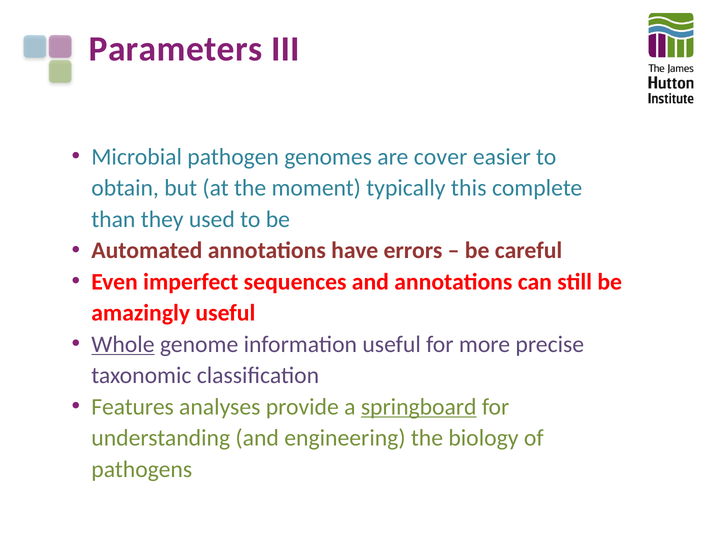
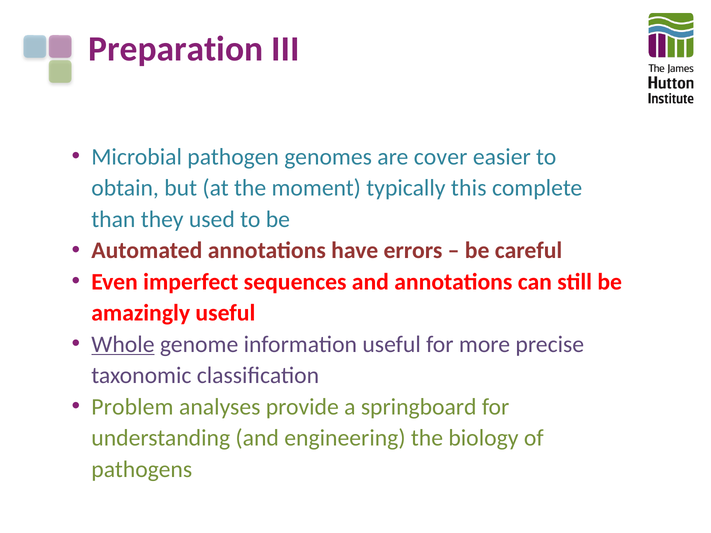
Parameters: Parameters -> Preparation
Features: Features -> Problem
springboard underline: present -> none
